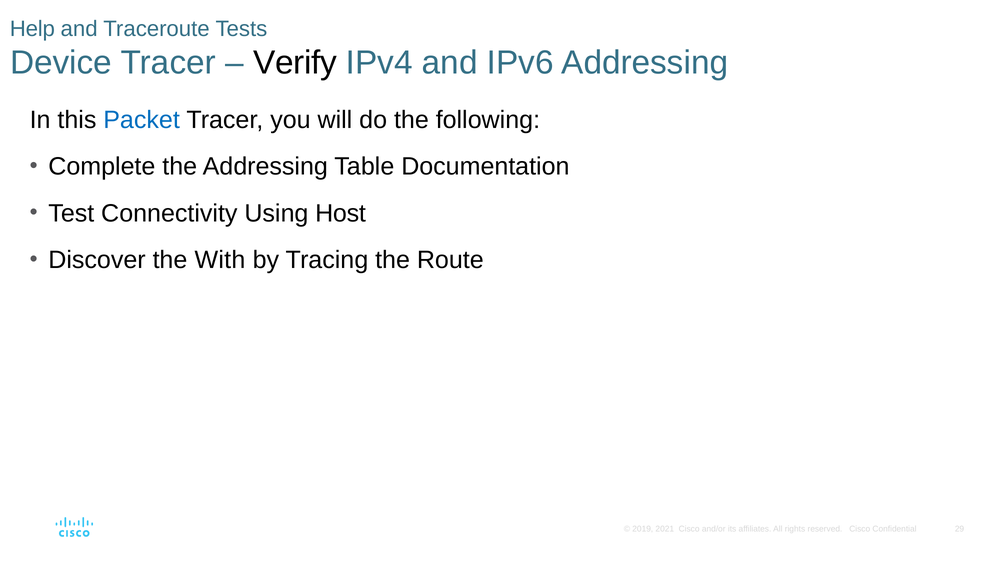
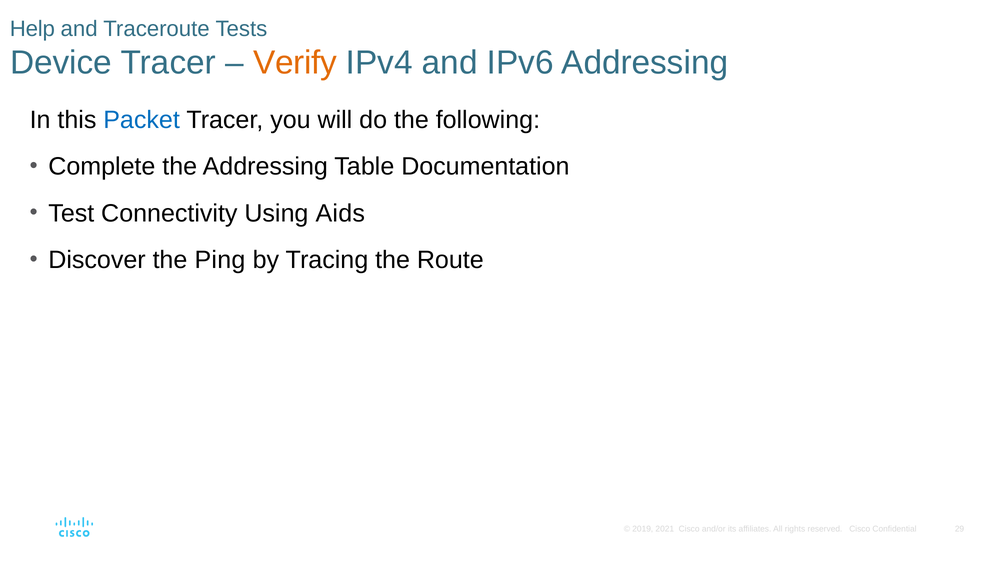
Verify colour: black -> orange
Host: Host -> Aids
With: With -> Ping
